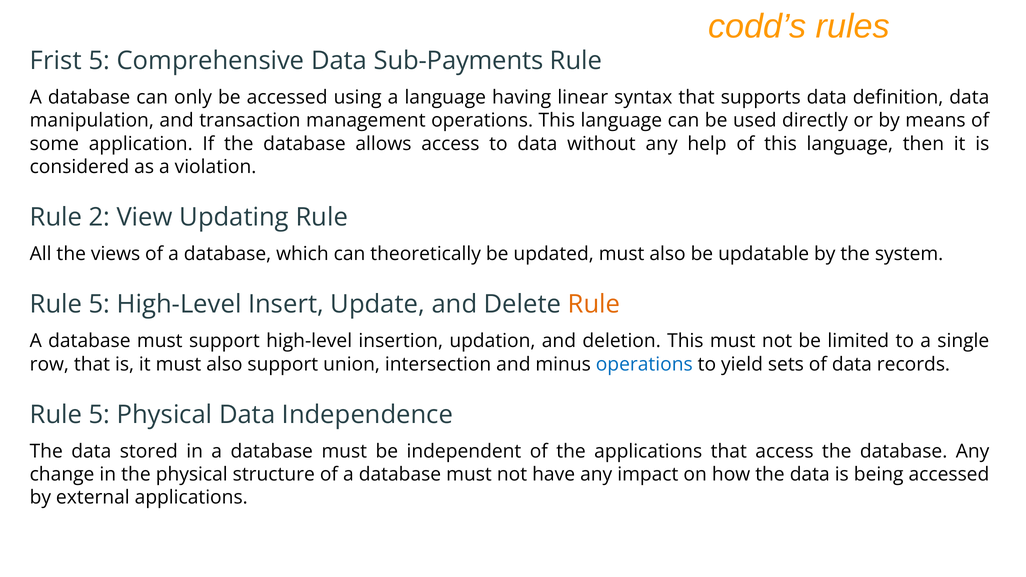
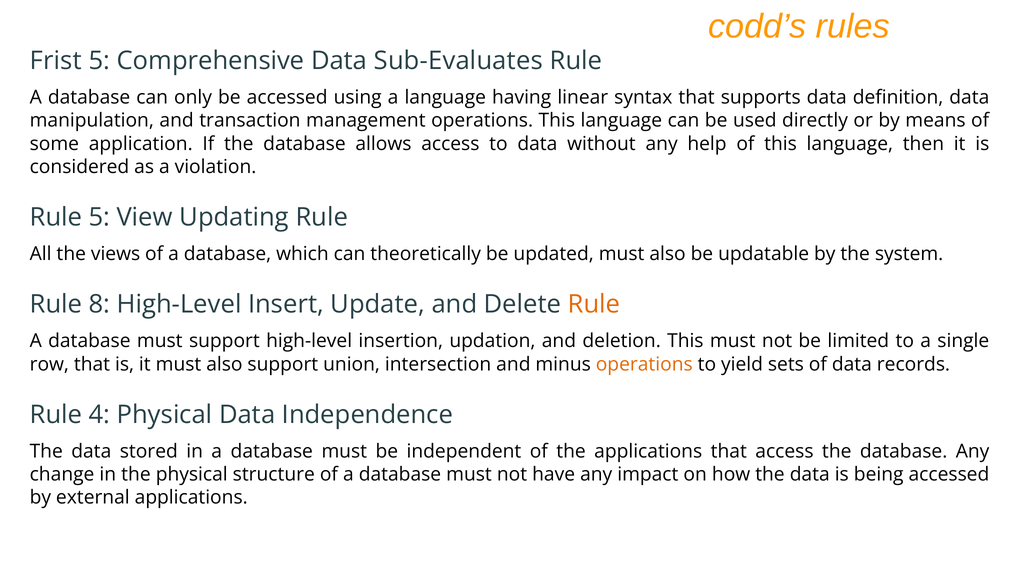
Sub-Payments: Sub-Payments -> Sub-Evaluates
Rule 2: 2 -> 5
5 at (99, 304): 5 -> 8
operations at (644, 364) colour: blue -> orange
5 at (99, 415): 5 -> 4
